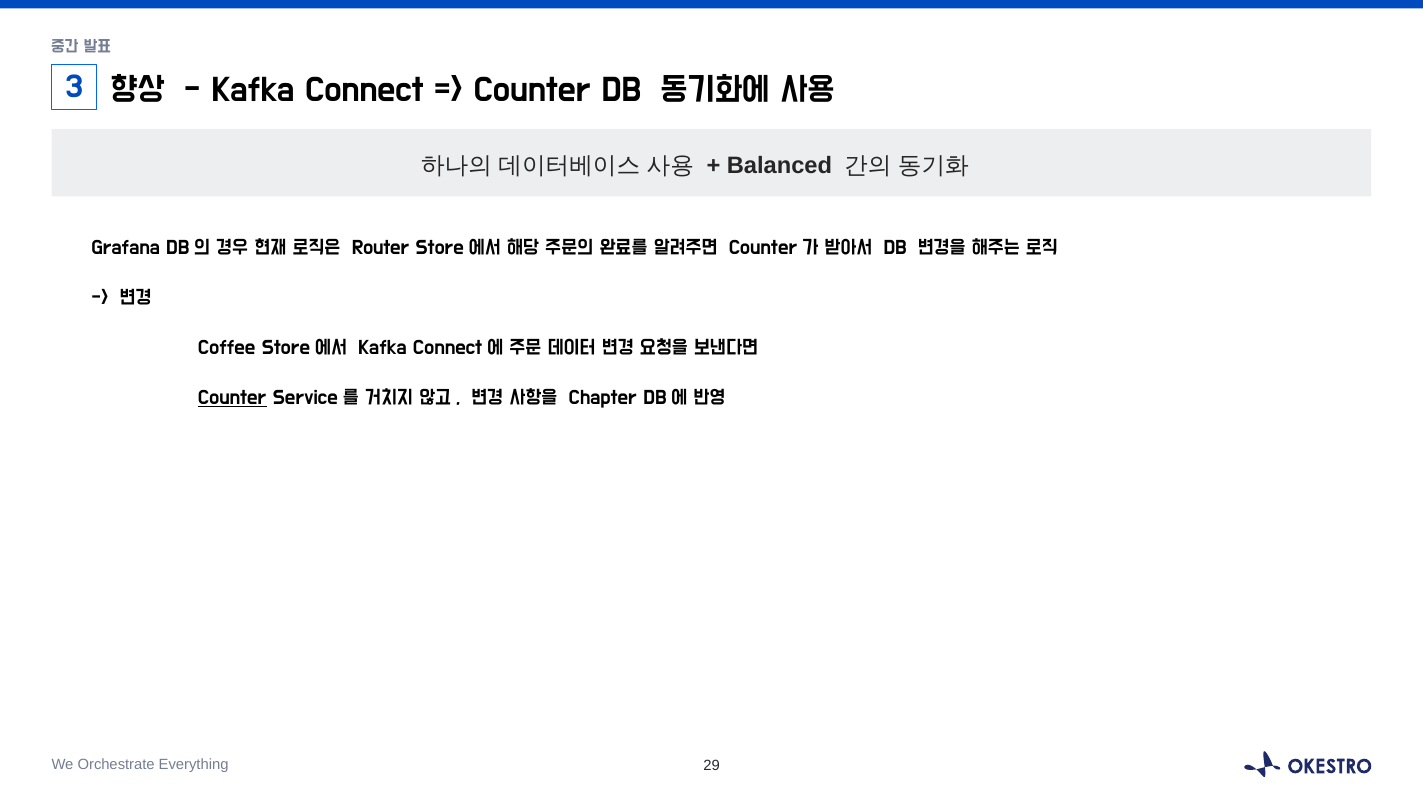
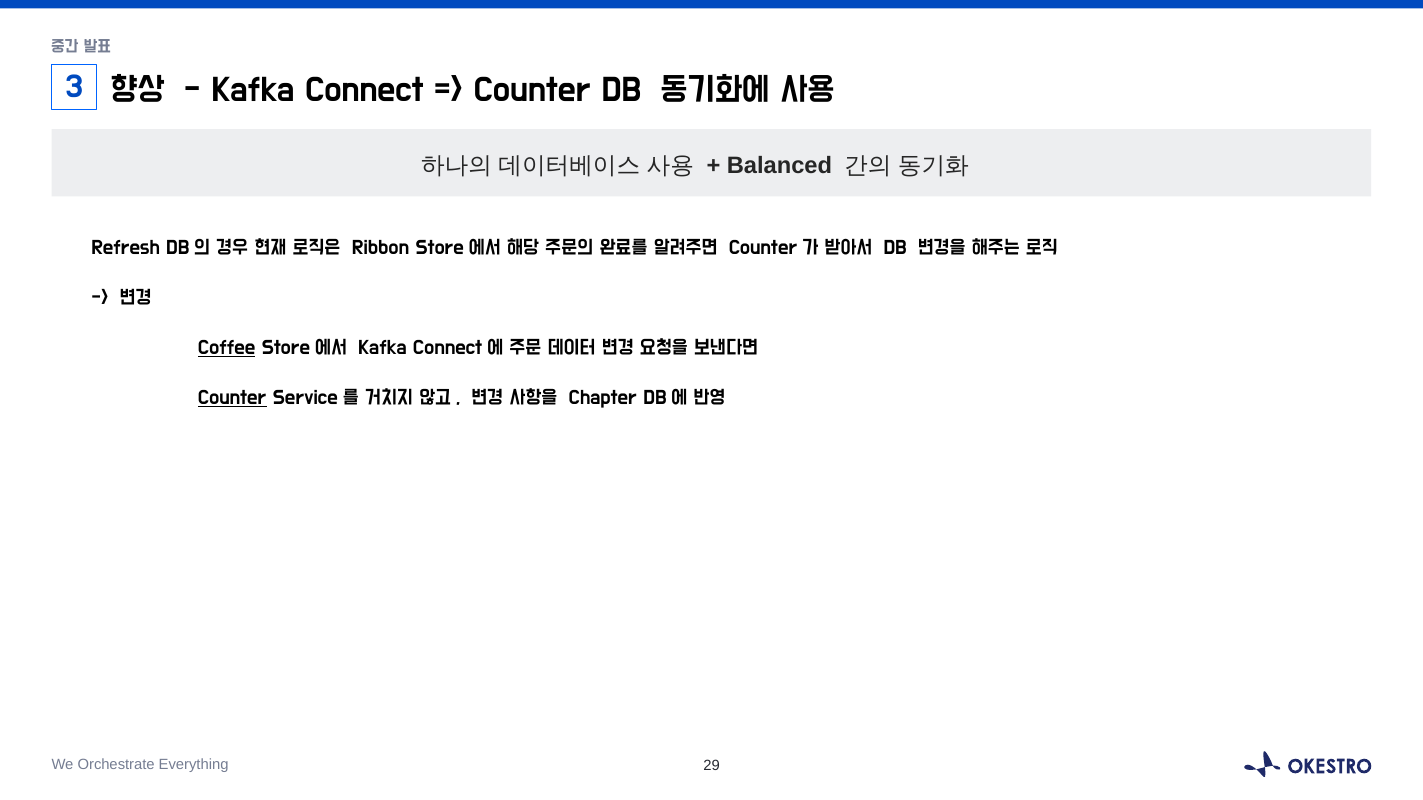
Grafana: Grafana -> Refresh
Router: Router -> Ribbon
Coffee underline: none -> present
